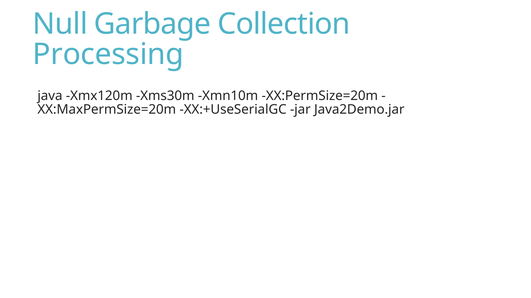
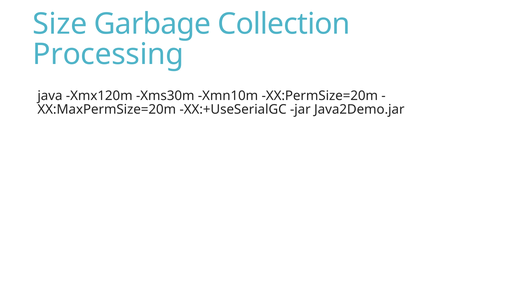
Null: Null -> Size
